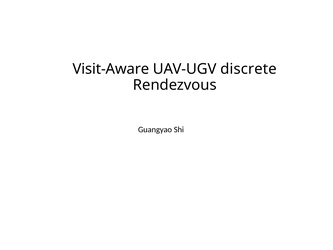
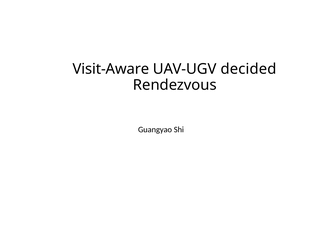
discrete: discrete -> decided
